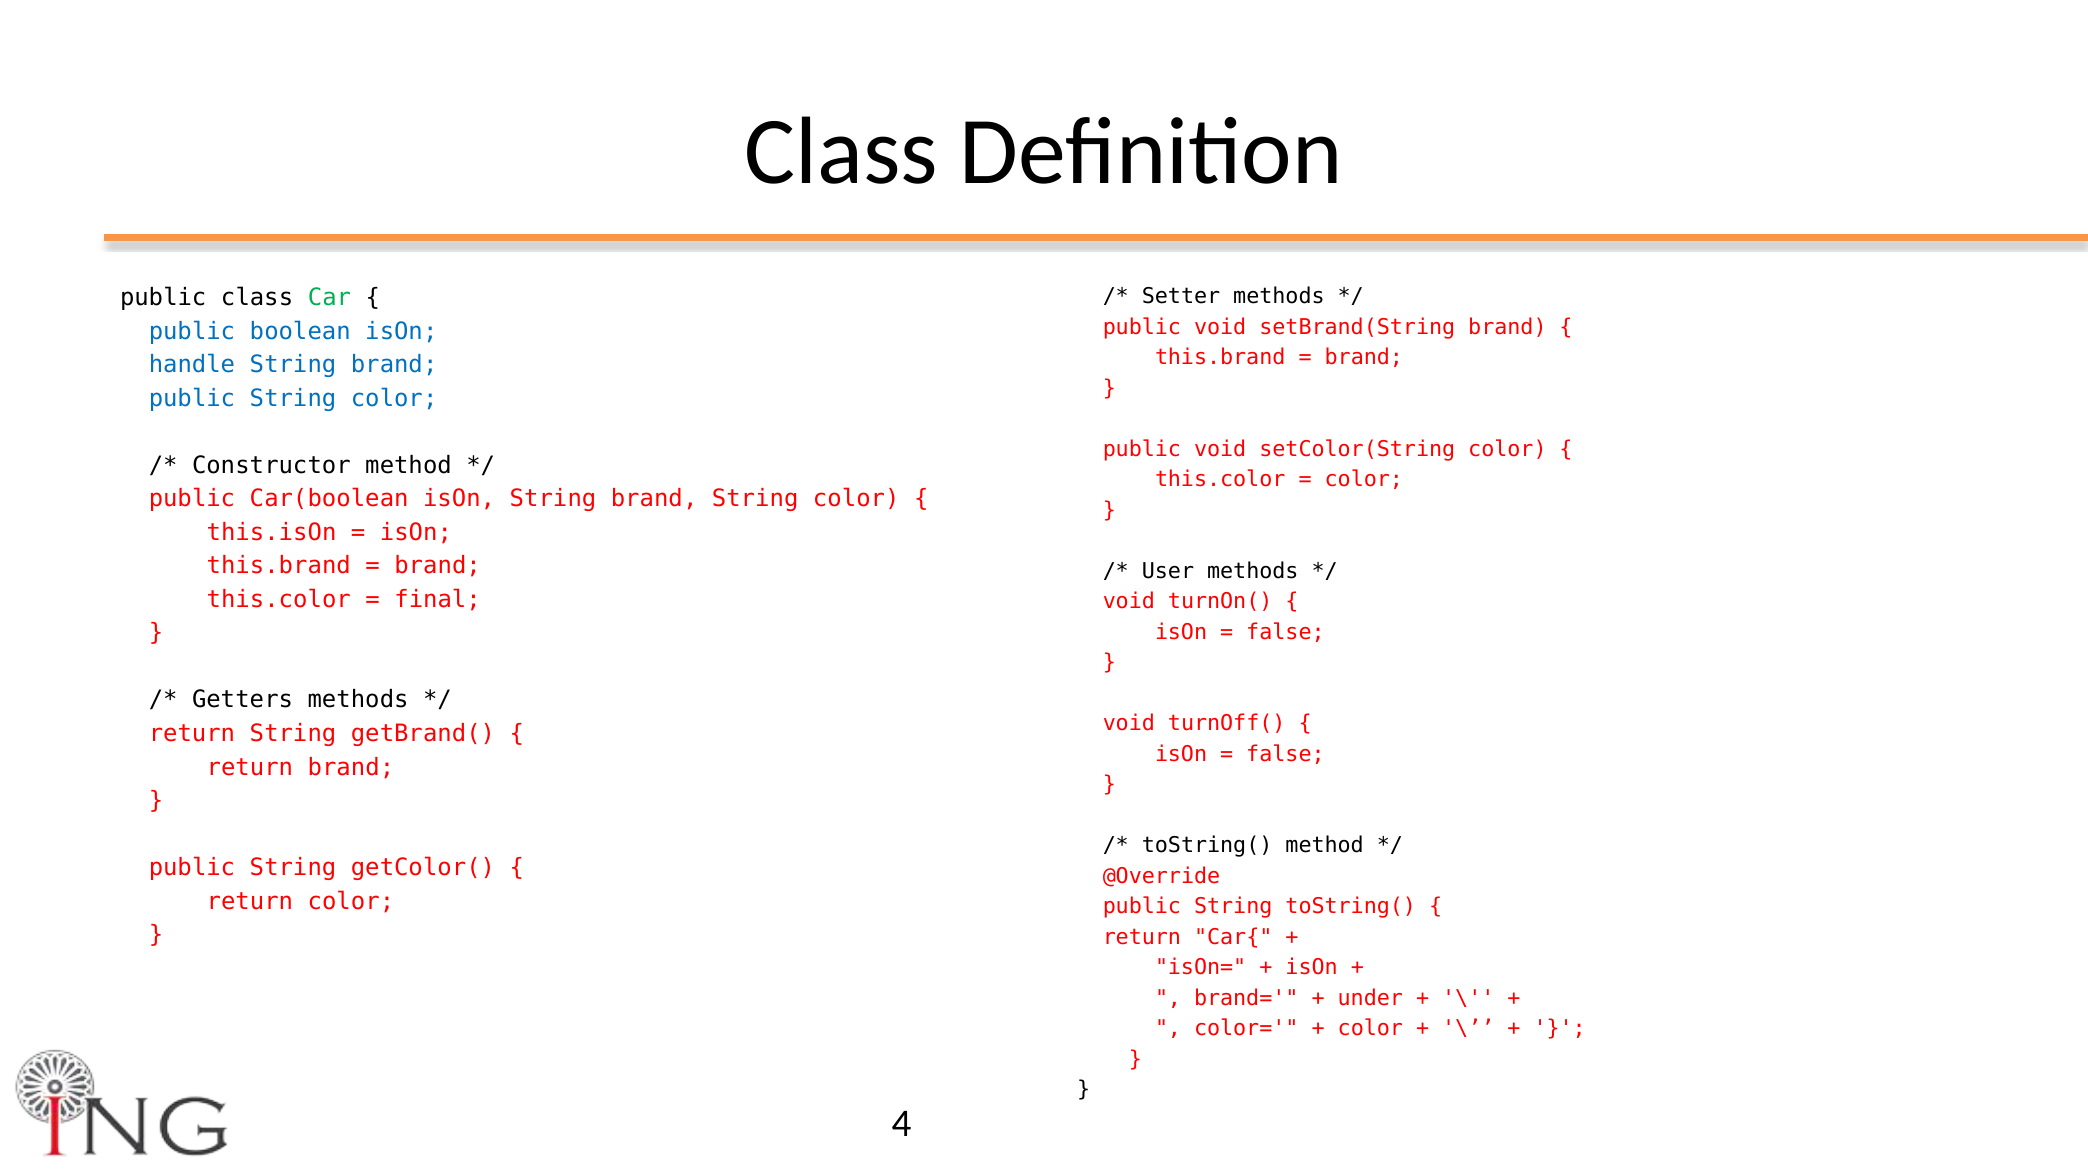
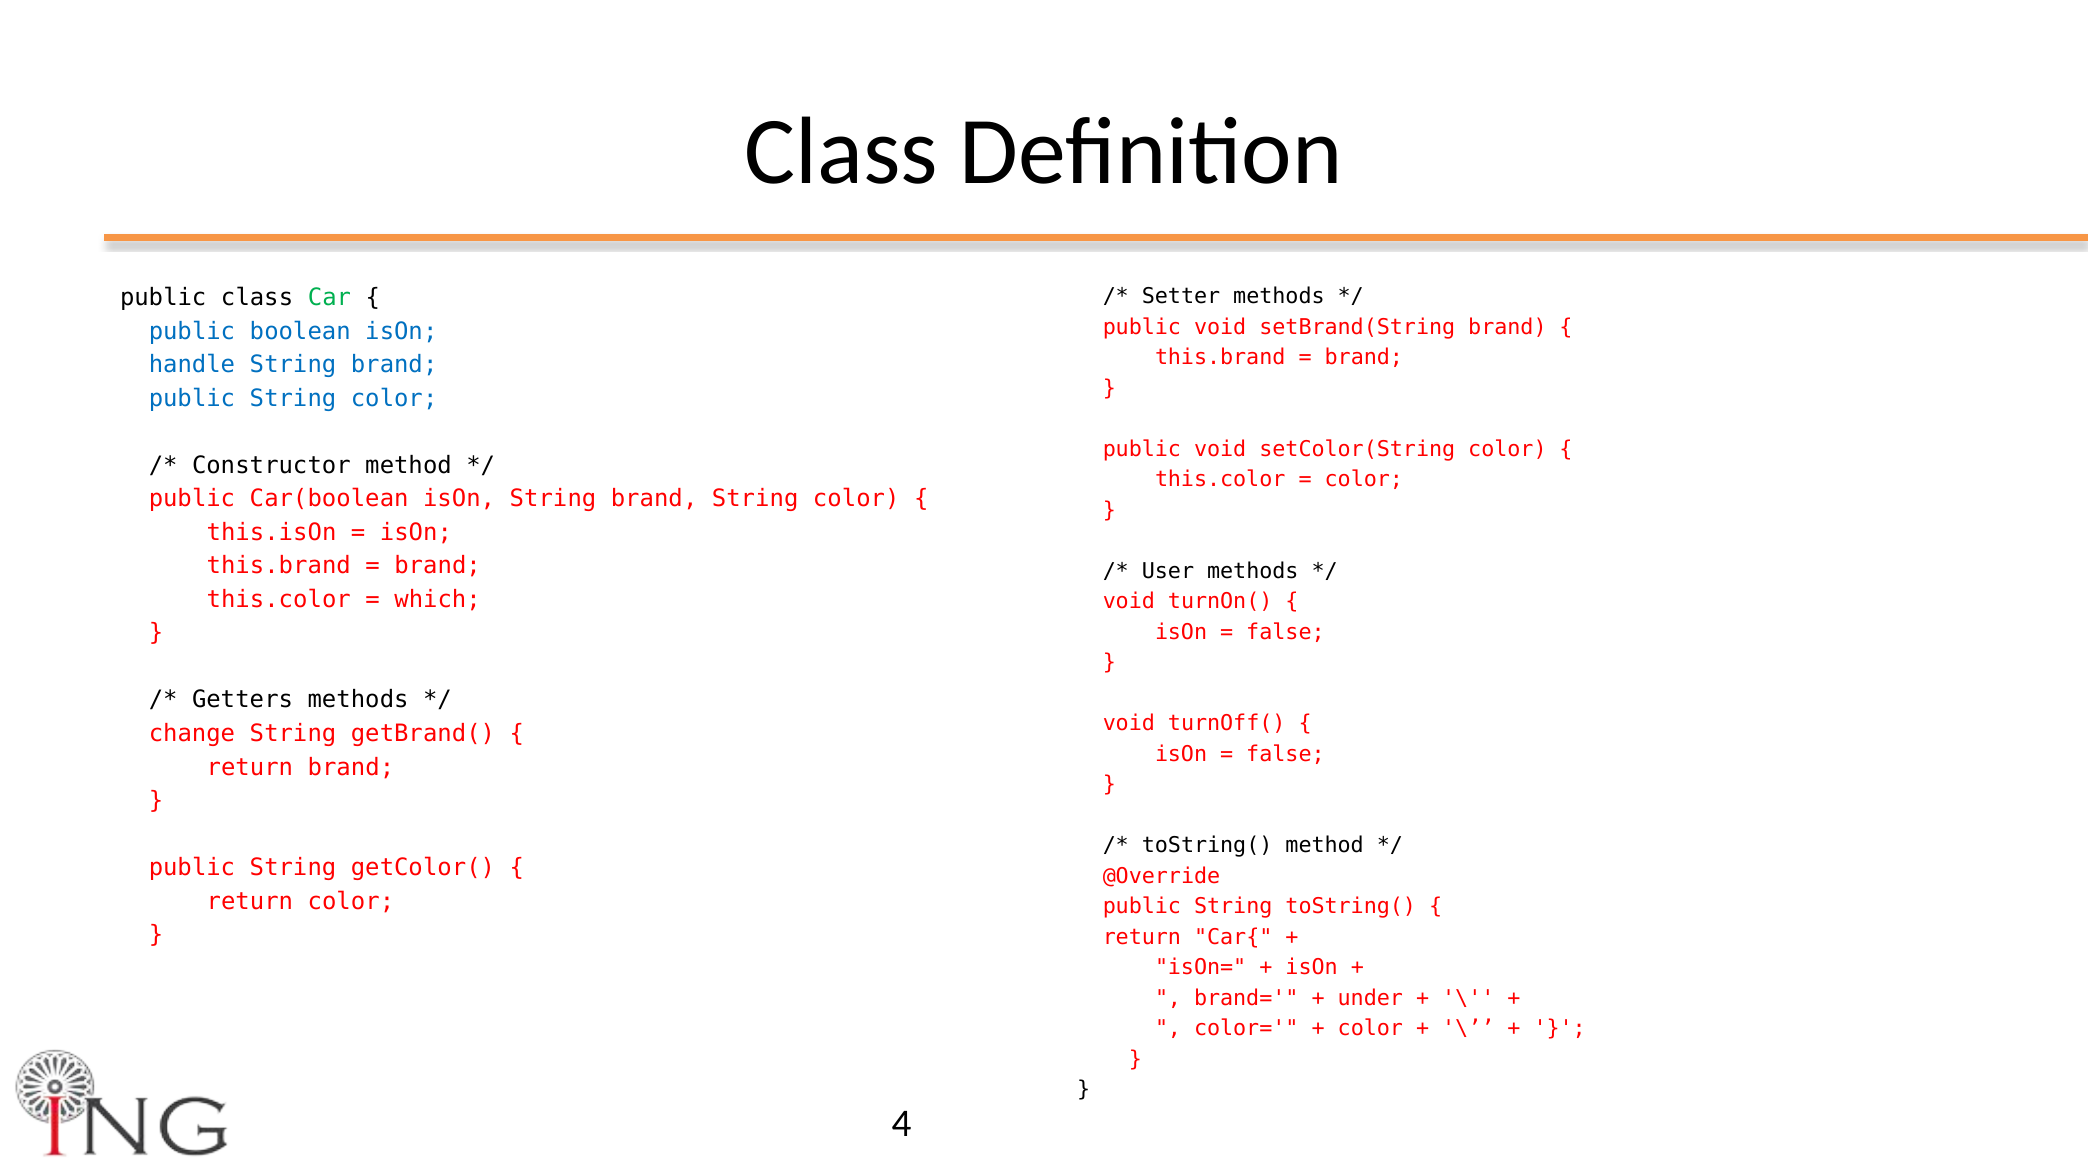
final: final -> which
return at (192, 734): return -> change
